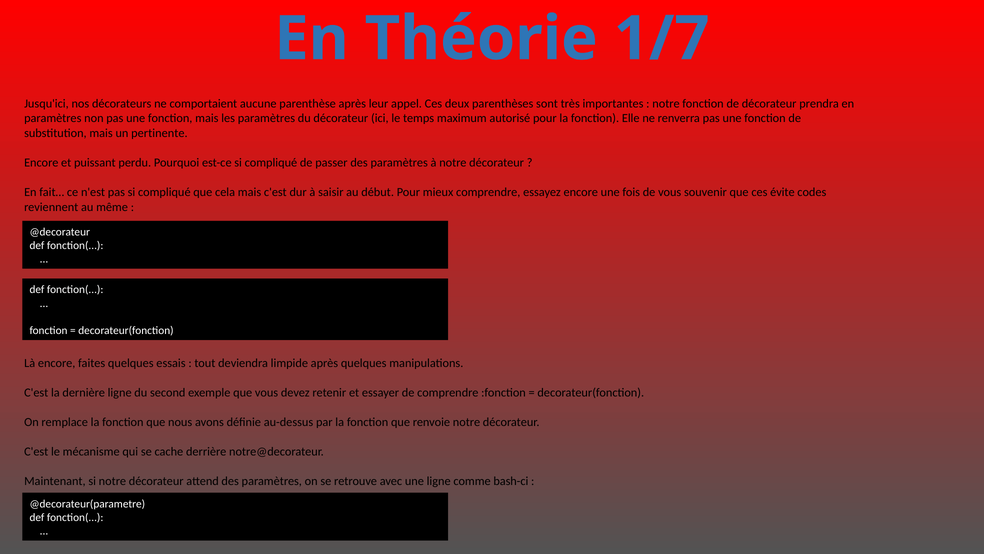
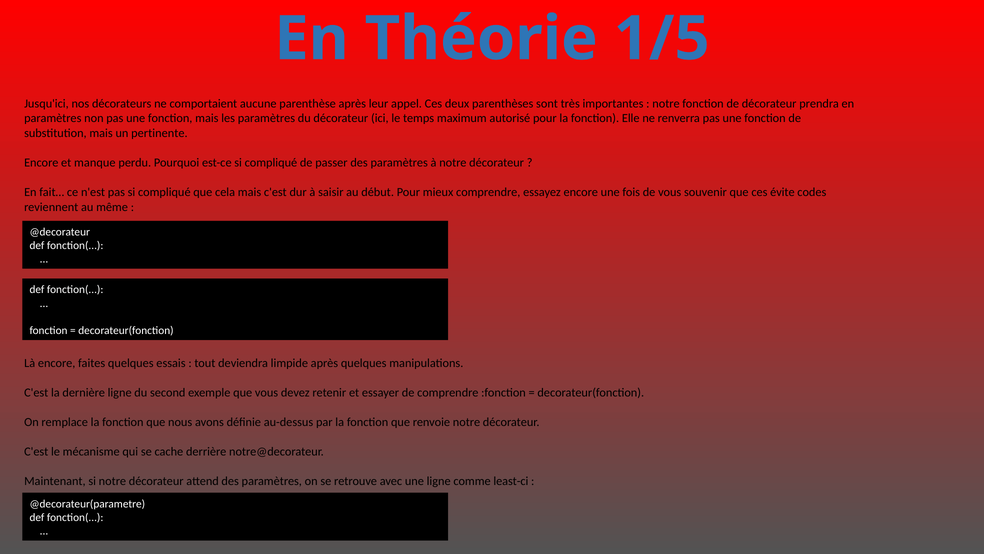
1/7: 1/7 -> 1/5
puissant: puissant -> manque
bash-ci: bash-ci -> least-ci
